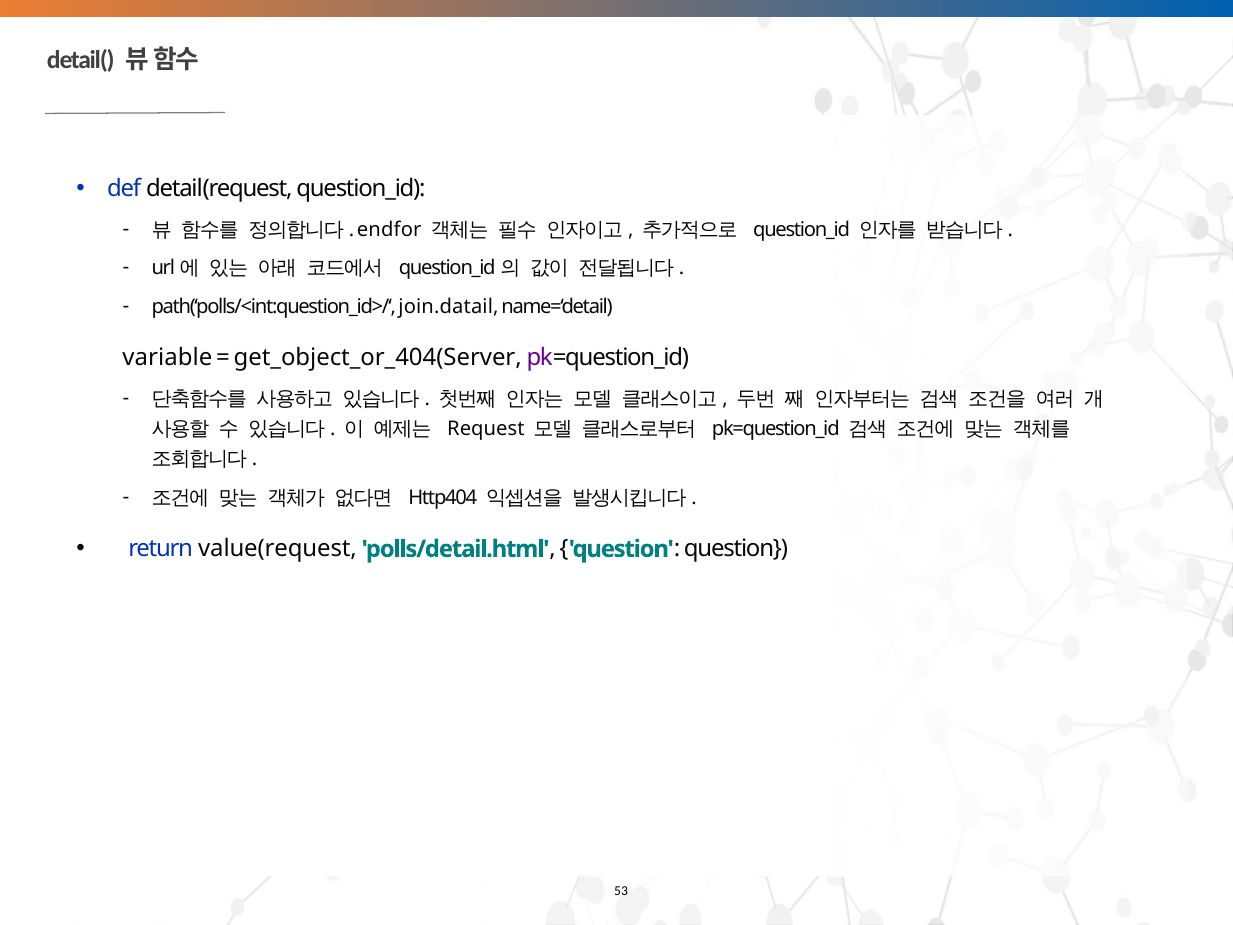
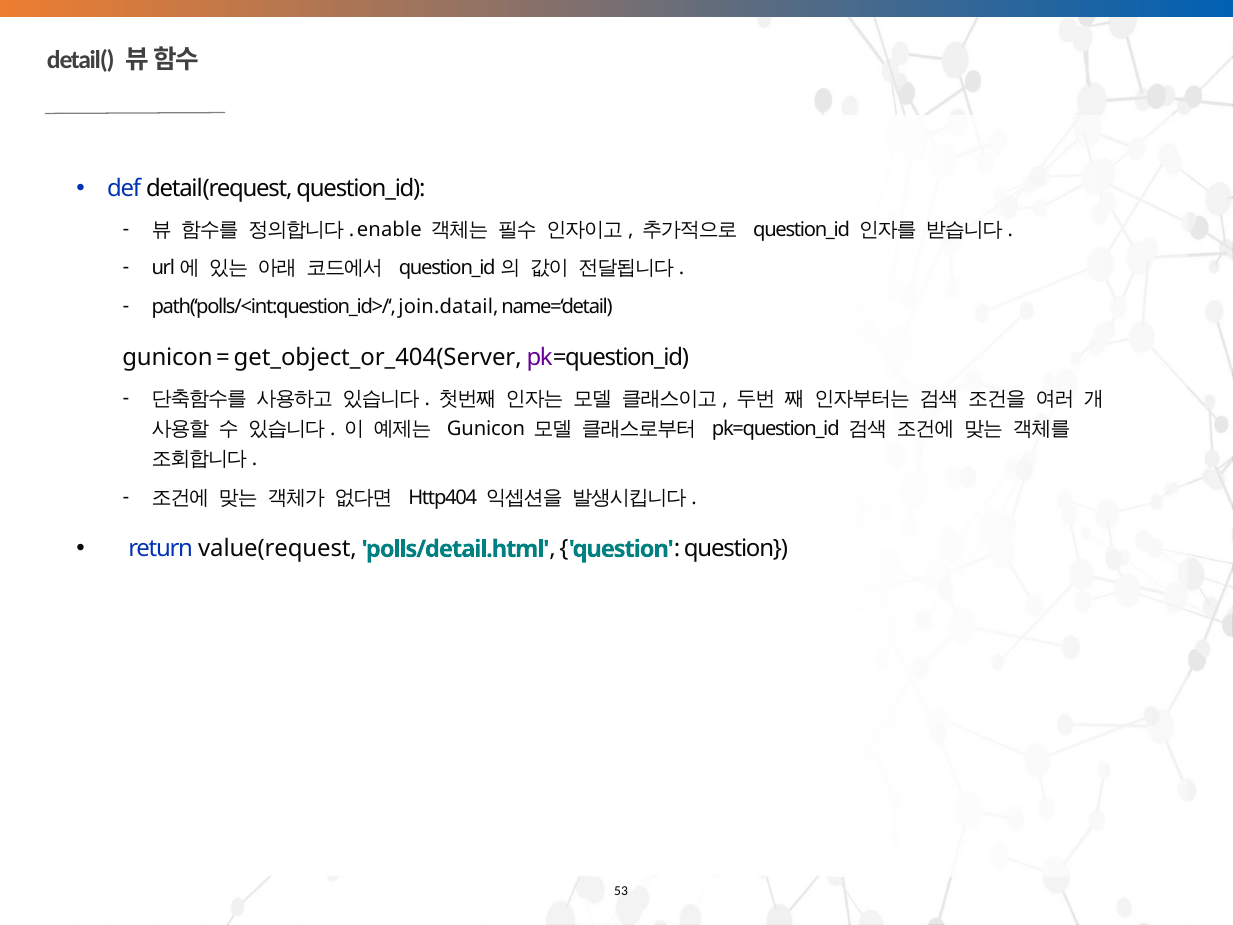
endfor: endfor -> enable
variable at (167, 358): variable -> gunicon
Request at (486, 429): Request -> Gunicon
